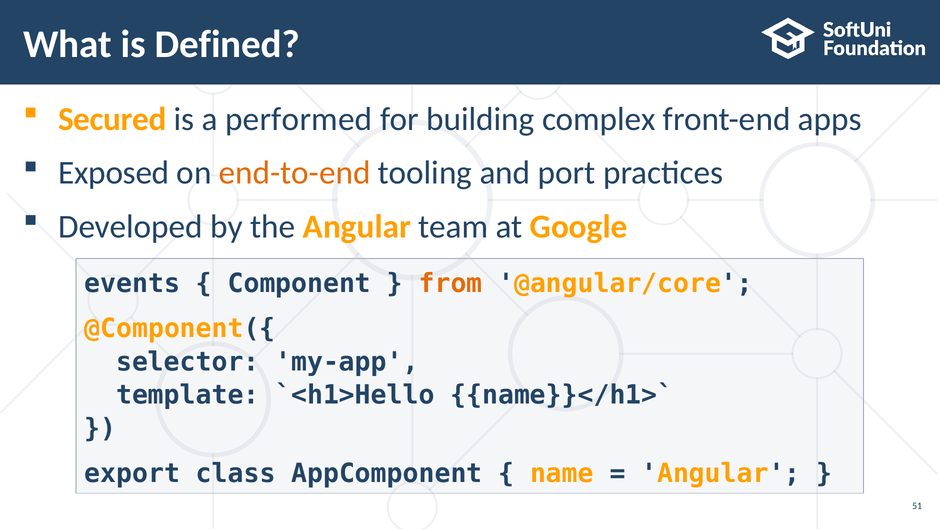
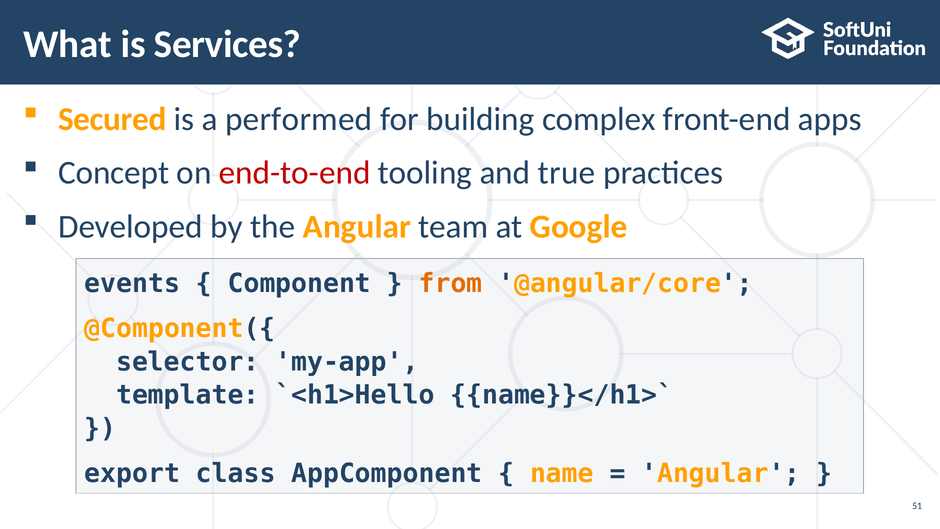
Defined: Defined -> Services
Exposed: Exposed -> Concept
end-to-end colour: orange -> red
port: port -> true
